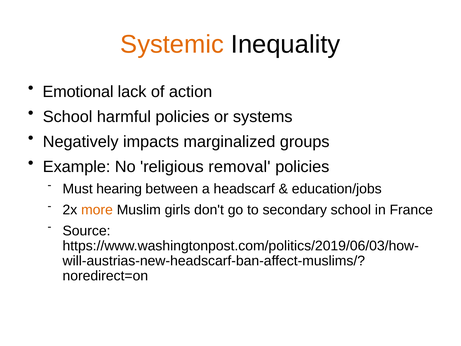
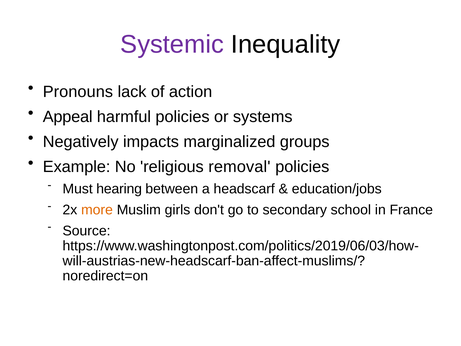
Systemic colour: orange -> purple
Emotional: Emotional -> Pronouns
School at (68, 117): School -> Appeal
